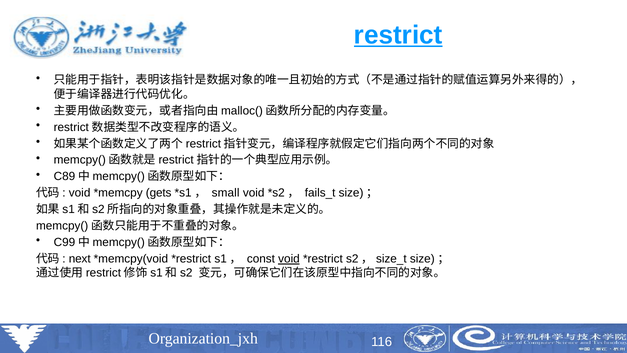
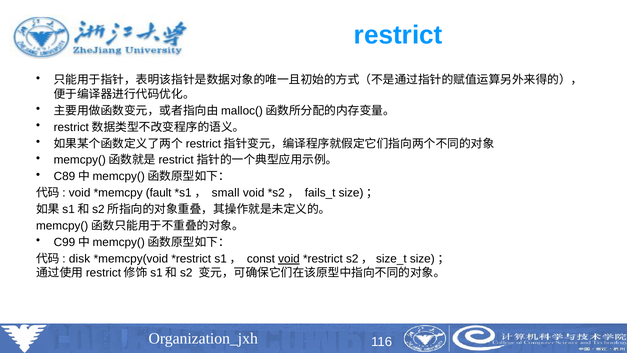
restrict underline: present -> none
gets: gets -> fault
next: next -> disk
